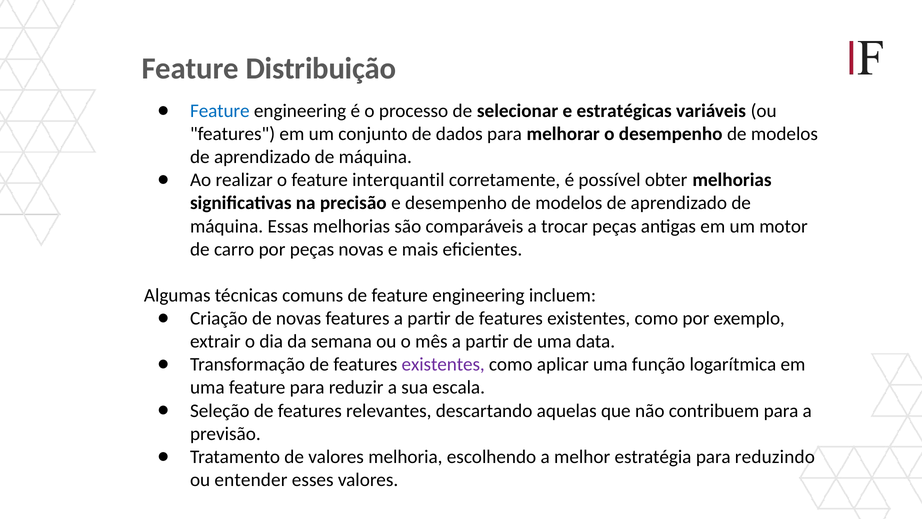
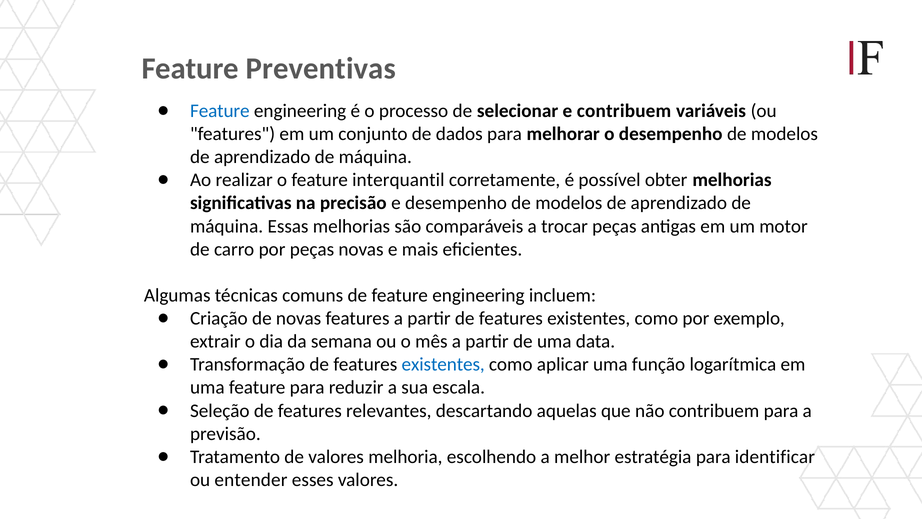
Distribuição: Distribuição -> Preventivas
e estratégicas: estratégicas -> contribuem
existentes at (443, 364) colour: purple -> blue
reduzindo: reduzindo -> identificar
